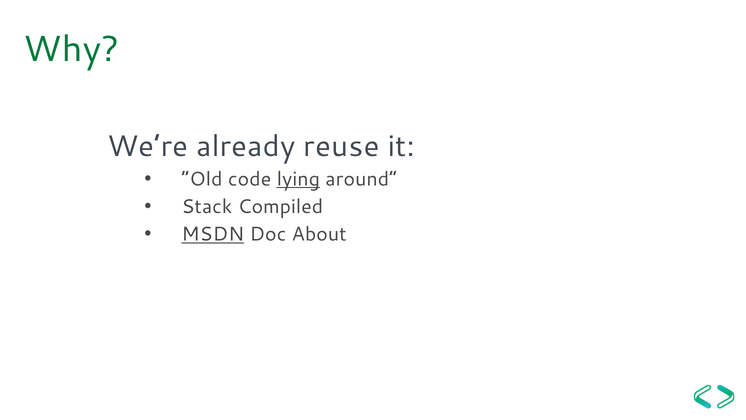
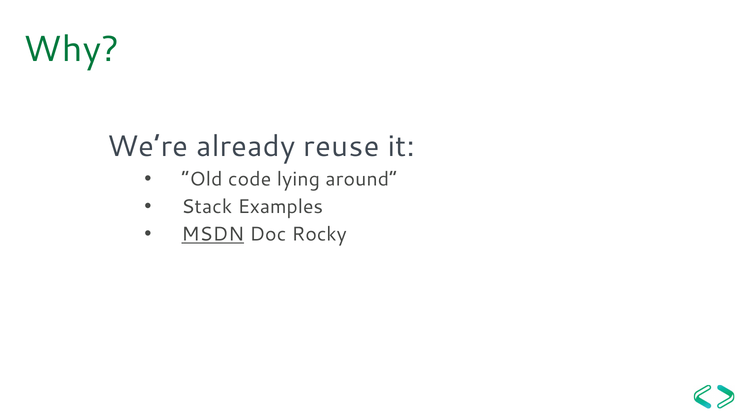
lying underline: present -> none
Compiled: Compiled -> Examples
About: About -> Rocky
